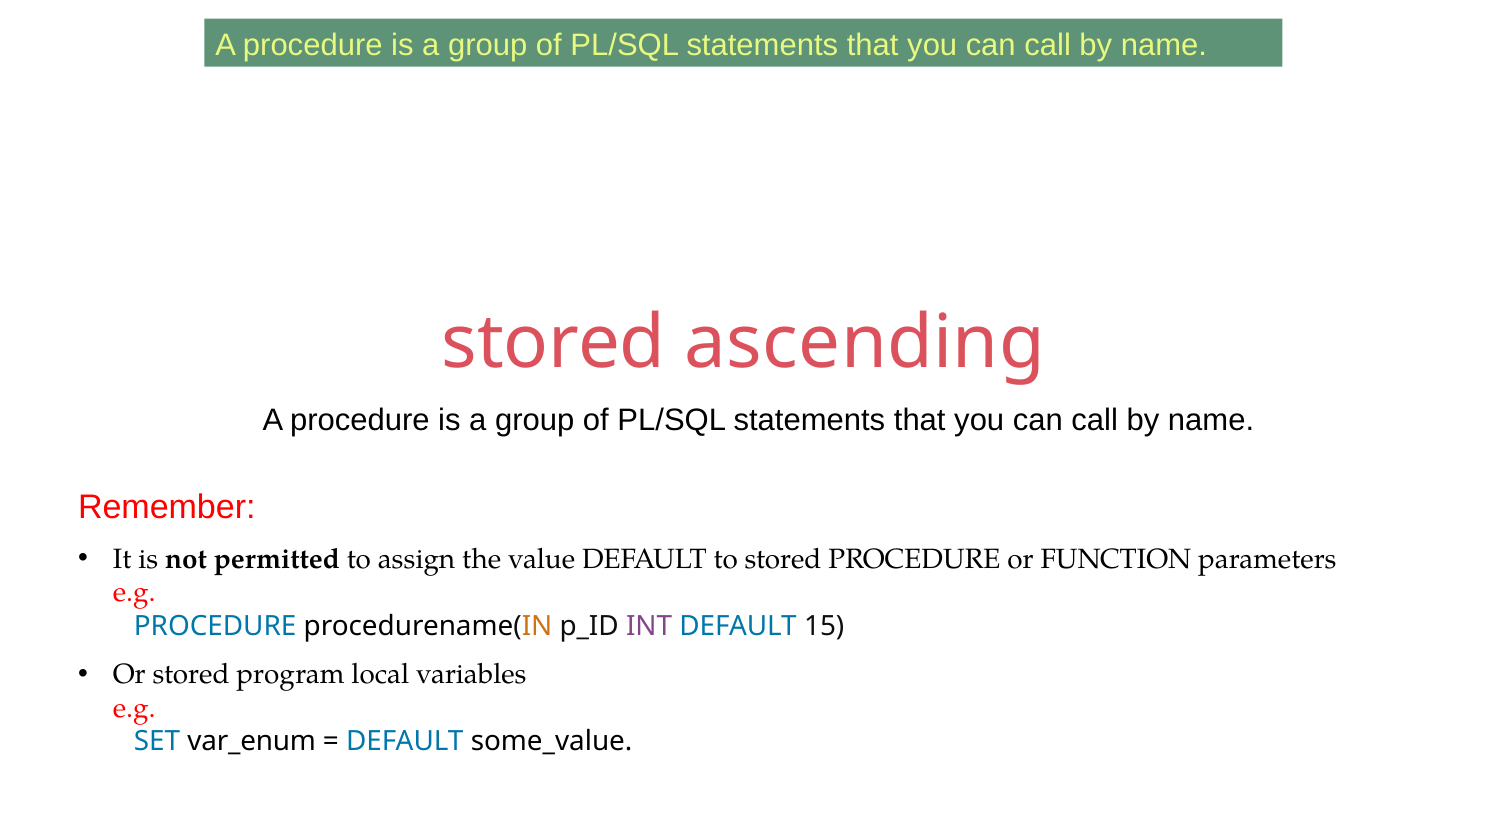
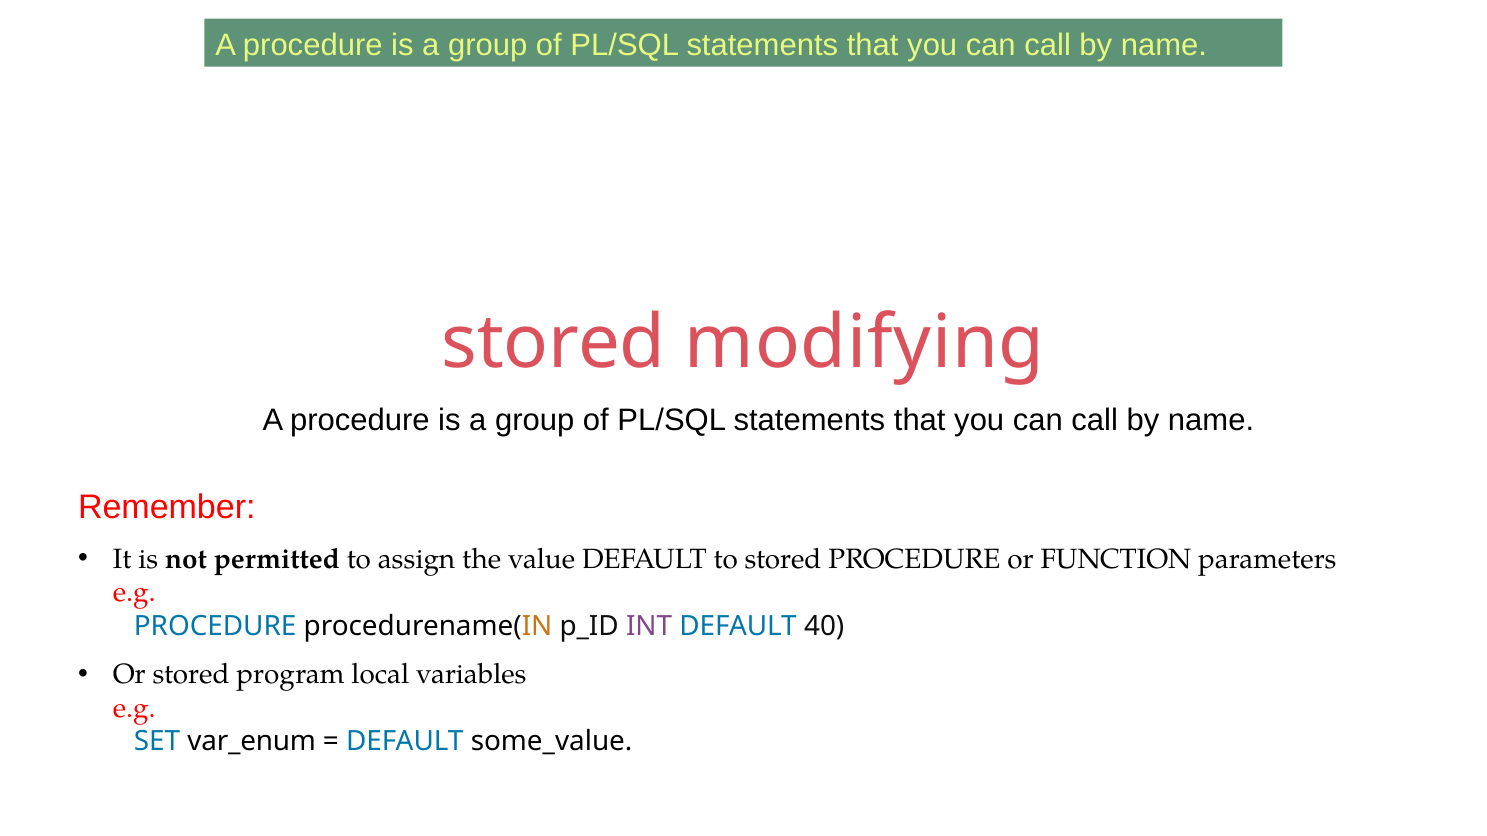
ascending: ascending -> modifying
15: 15 -> 40
